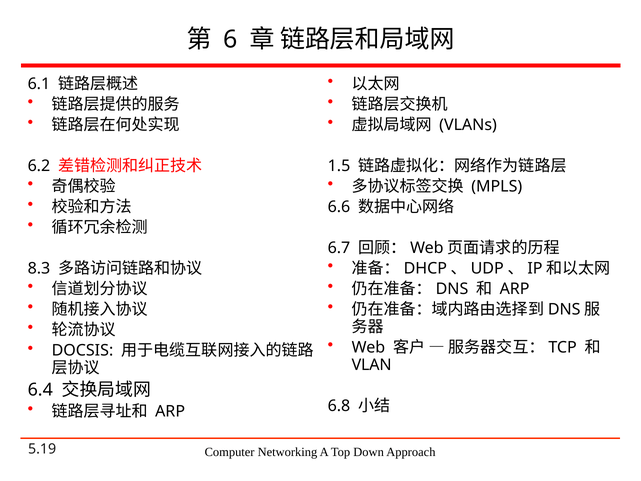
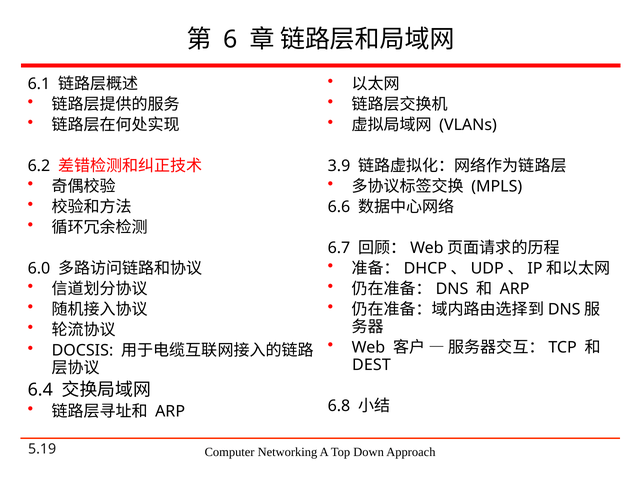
1.5: 1.5 -> 3.9
8.3: 8.3 -> 6.0
VLAN: VLAN -> DEST
